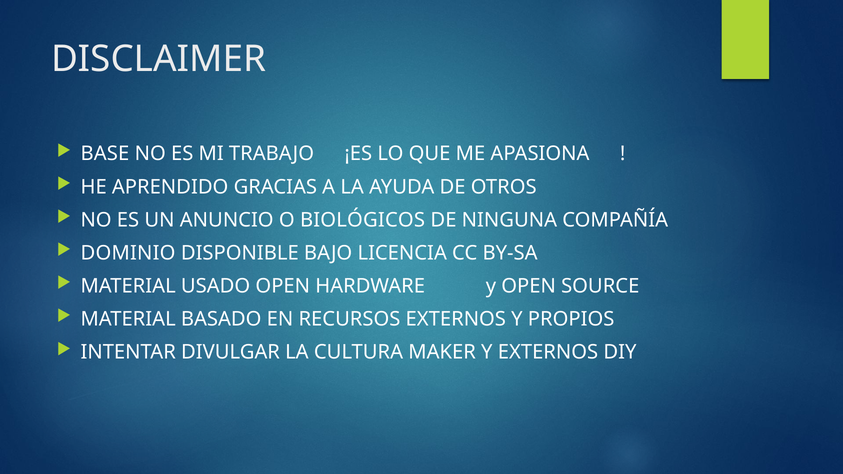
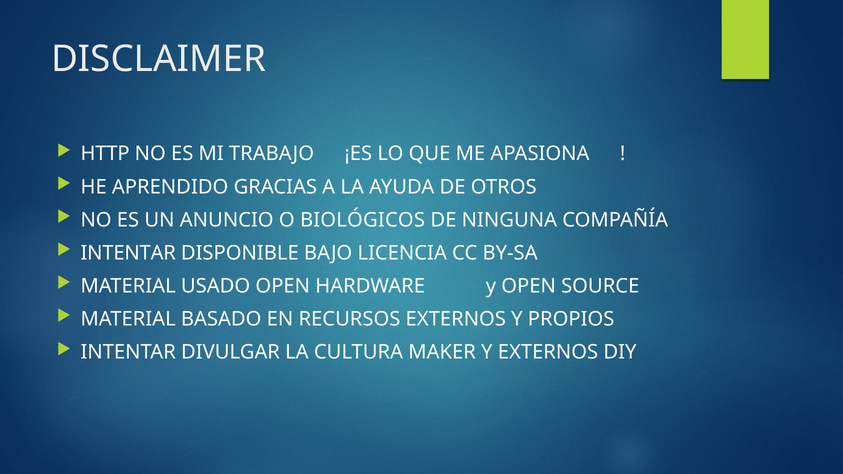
BASE: BASE -> HTTP
DOMINIO at (128, 253): DOMINIO -> INTENTAR
